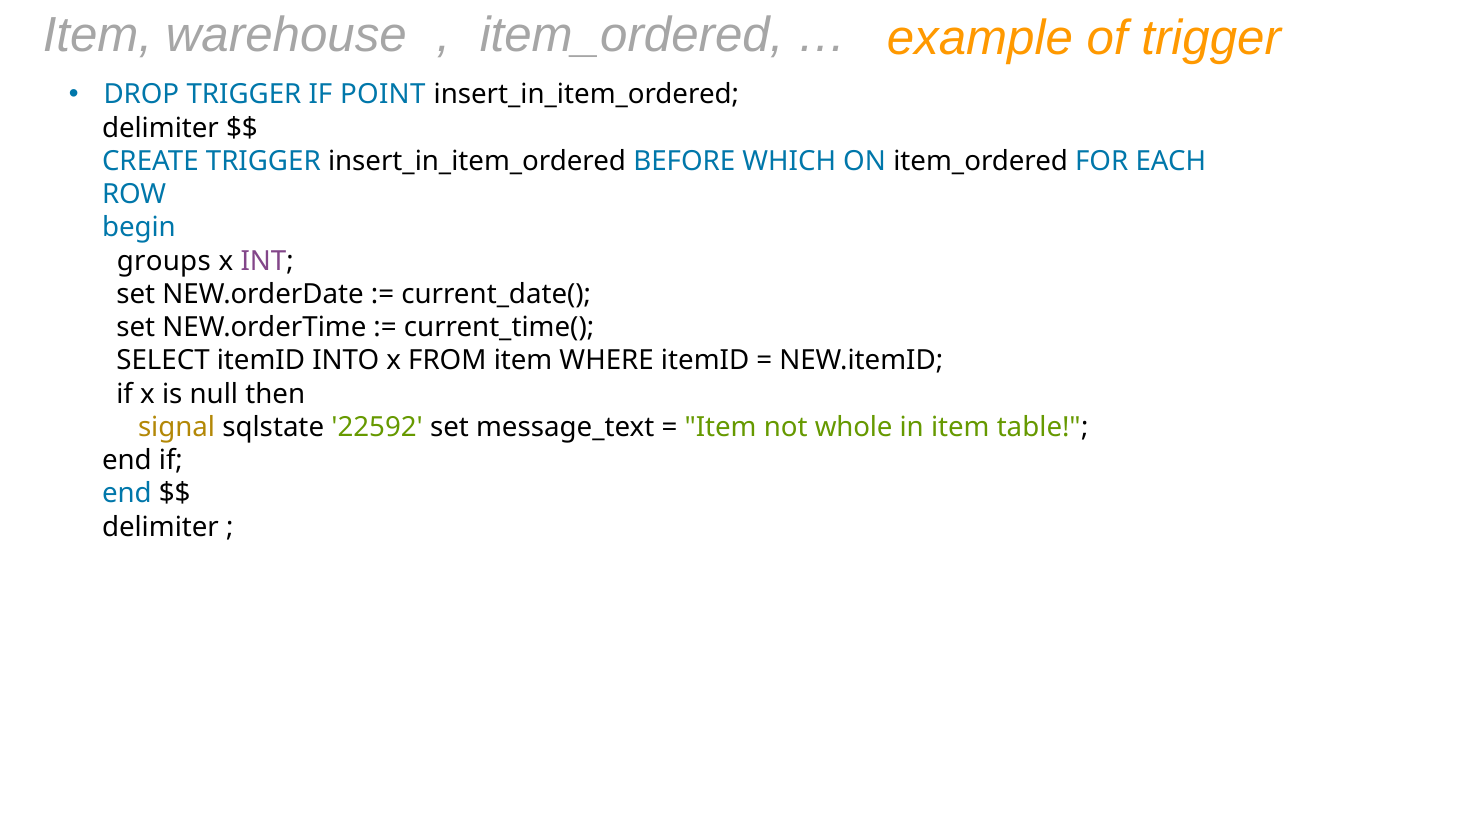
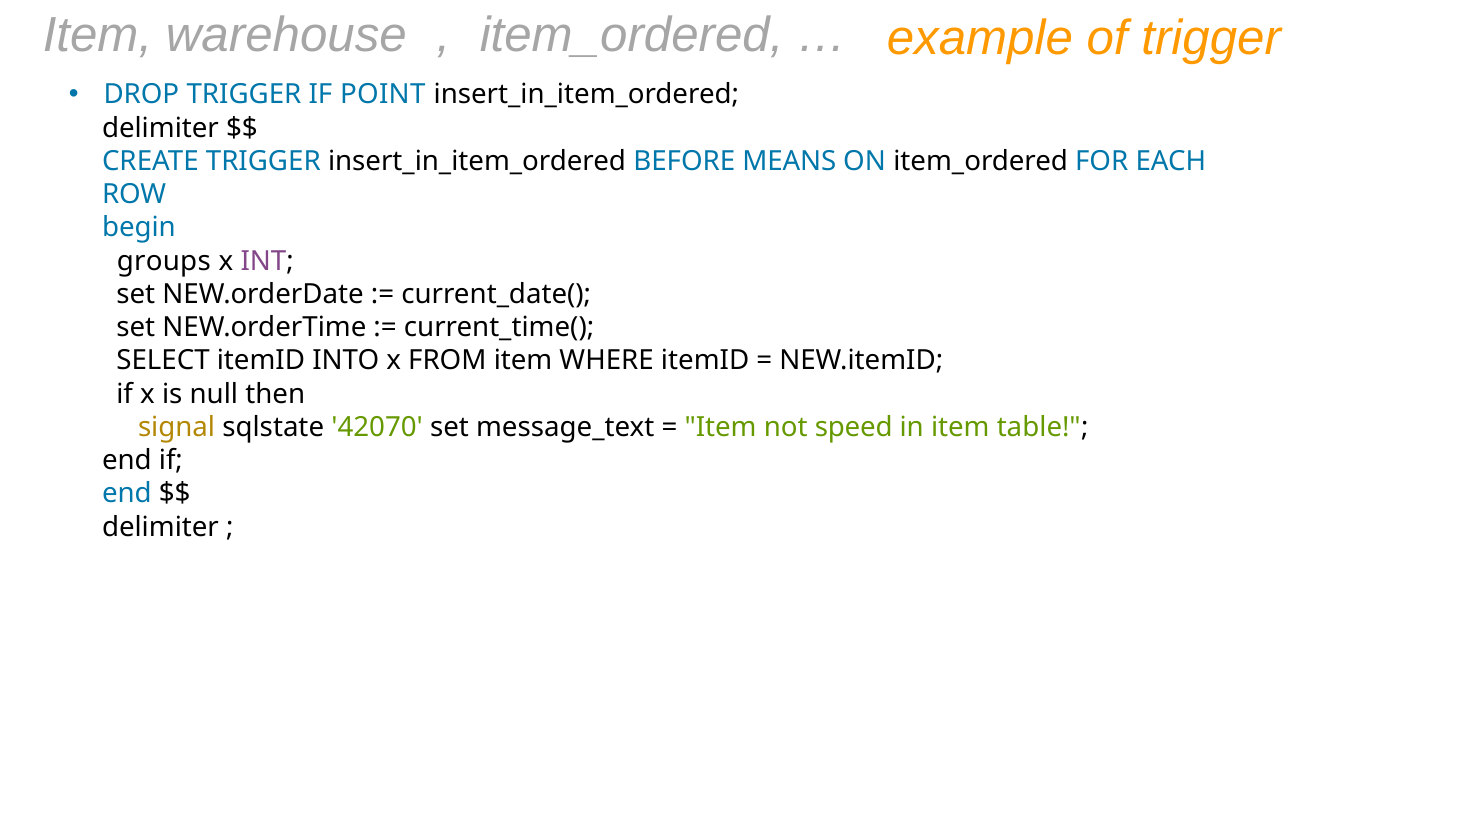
WHICH: WHICH -> MEANS
22592: 22592 -> 42070
whole: whole -> speed
